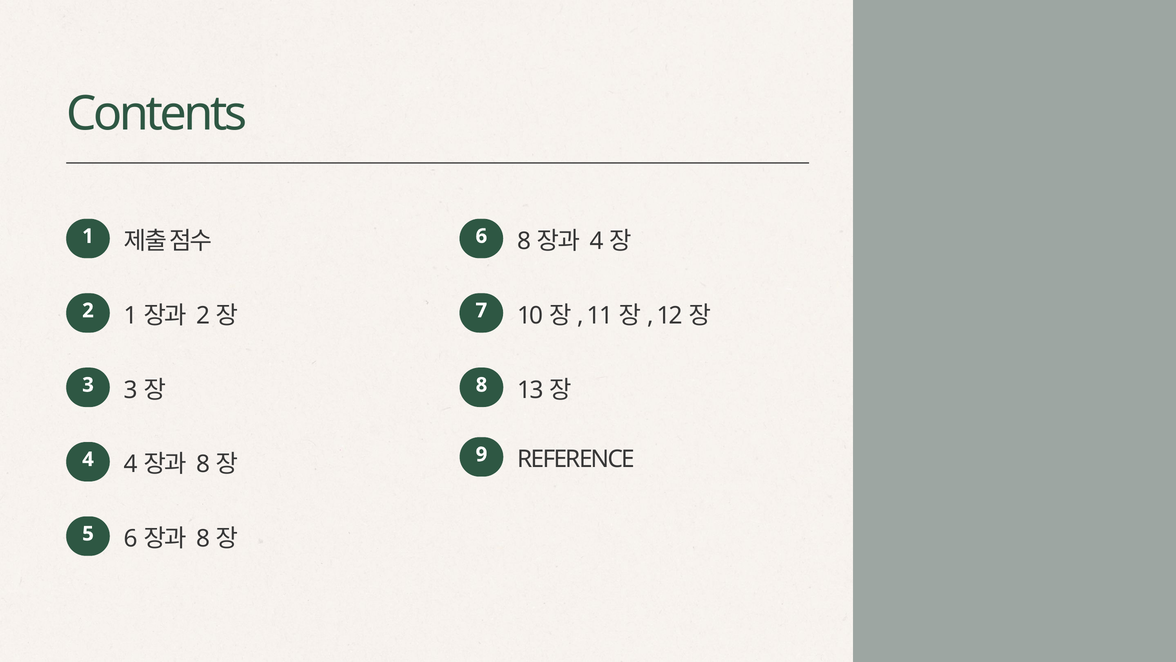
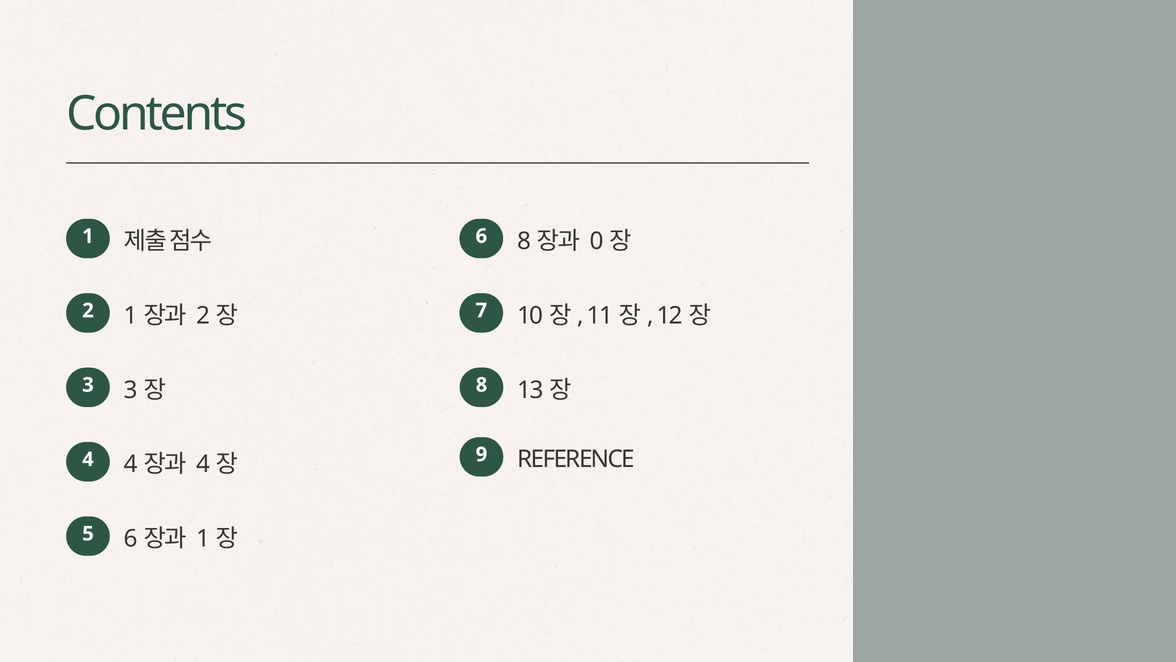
4 at (597, 241): 4 -> 0
8 at (203, 464): 8 -> 4
8 at (203, 538): 8 -> 1
